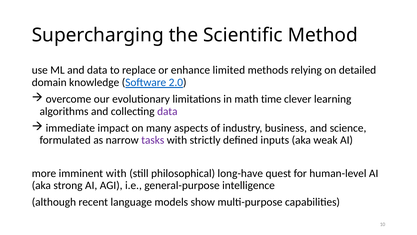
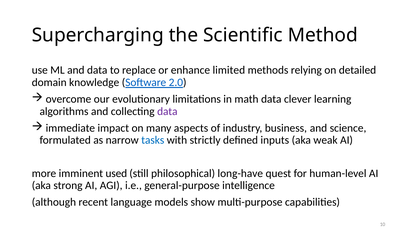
math time: time -> data
tasks colour: purple -> blue
imminent with: with -> used
